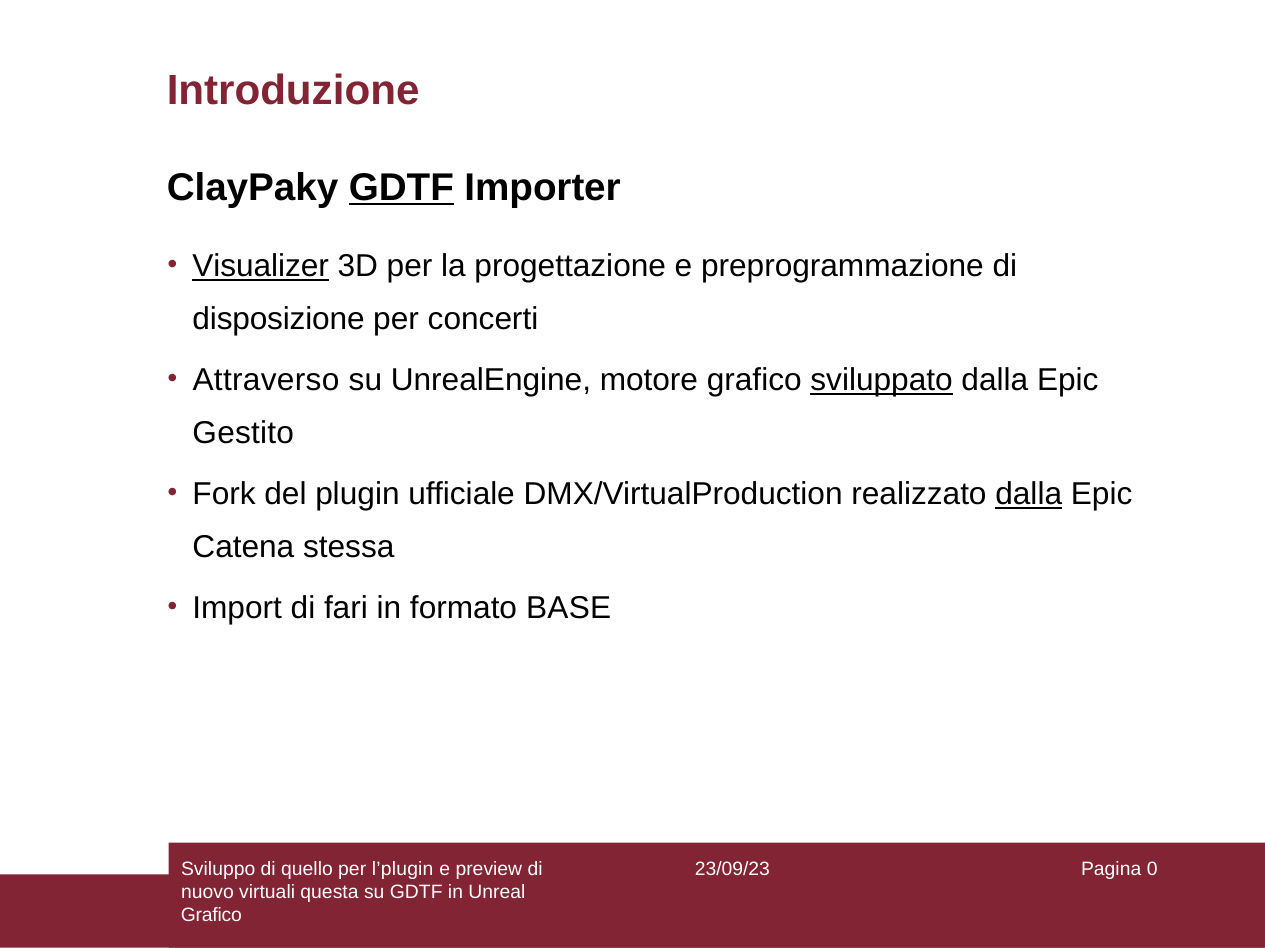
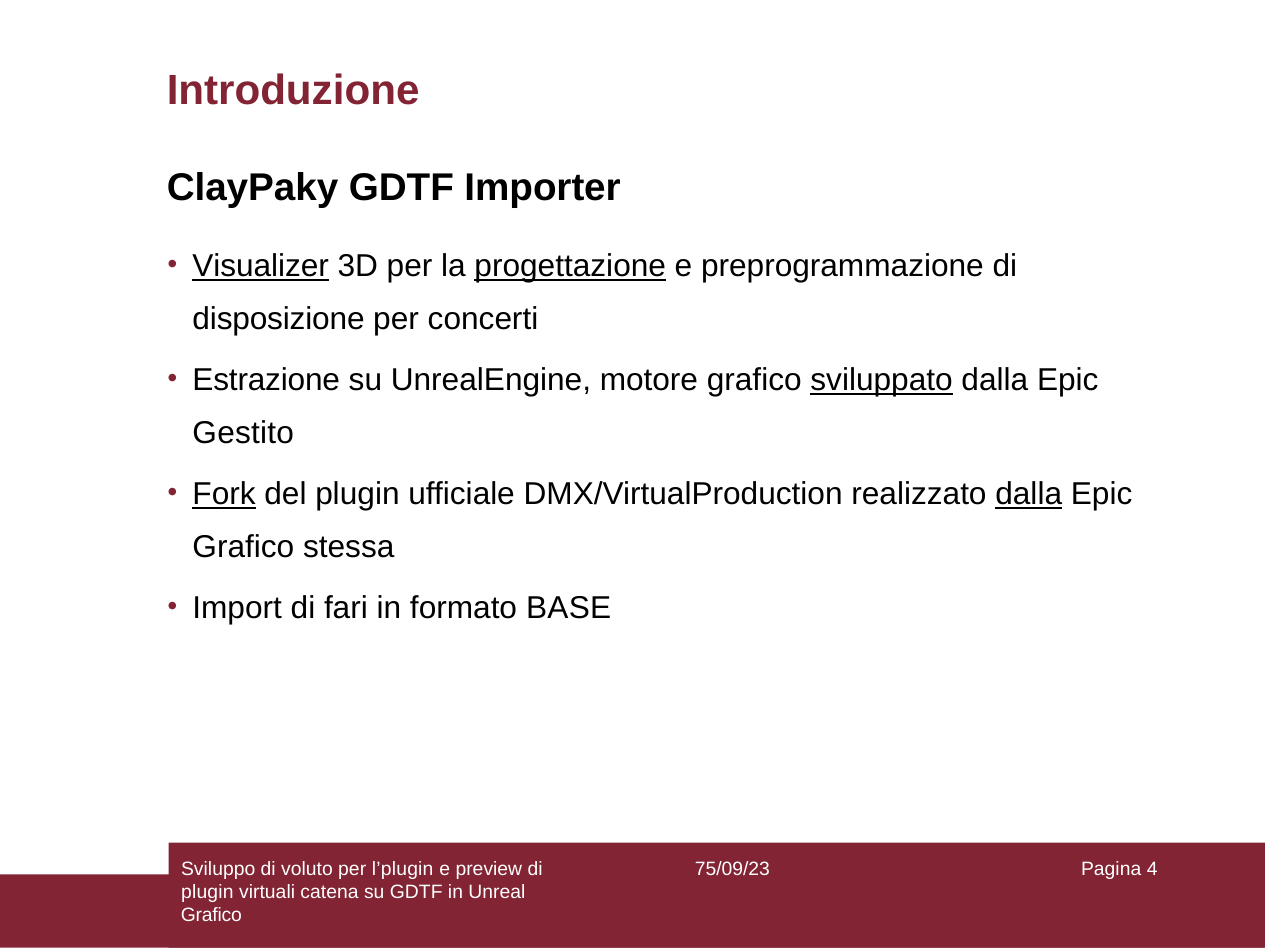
GDTF at (401, 188) underline: present -> none
progettazione underline: none -> present
Attraverso: Attraverso -> Estrazione
Fork underline: none -> present
Catena at (243, 548): Catena -> Grafico
quello: quello -> voluto
23/09/23: 23/09/23 -> 75/09/23
0: 0 -> 4
nuovo at (207, 893): nuovo -> plugin
questa: questa -> catena
